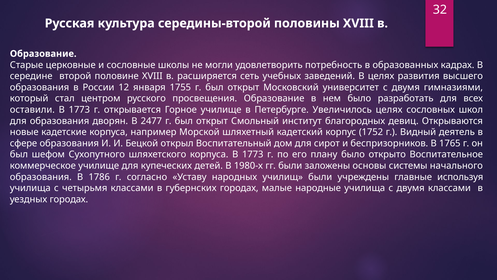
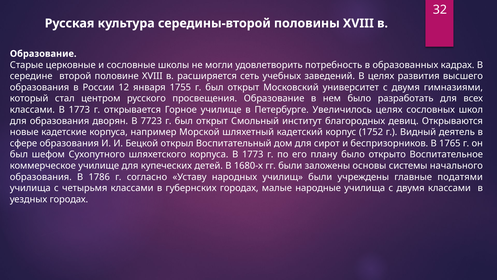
оставили at (32, 110): оставили -> классами
2477: 2477 -> 7723
1980-х: 1980-х -> 1680-х
используя: используя -> податями
